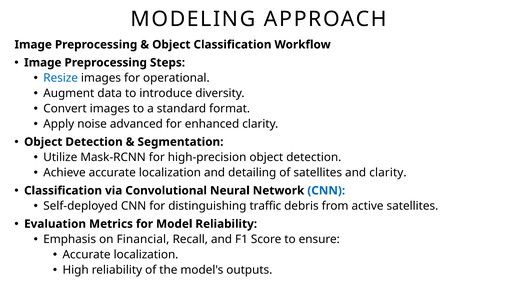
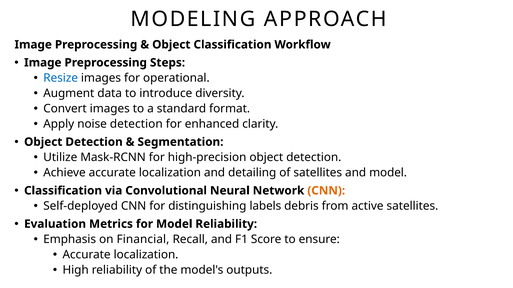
noise advanced: advanced -> detection
and clarity: clarity -> model
CNN at (326, 191) colour: blue -> orange
traffic: traffic -> labels
